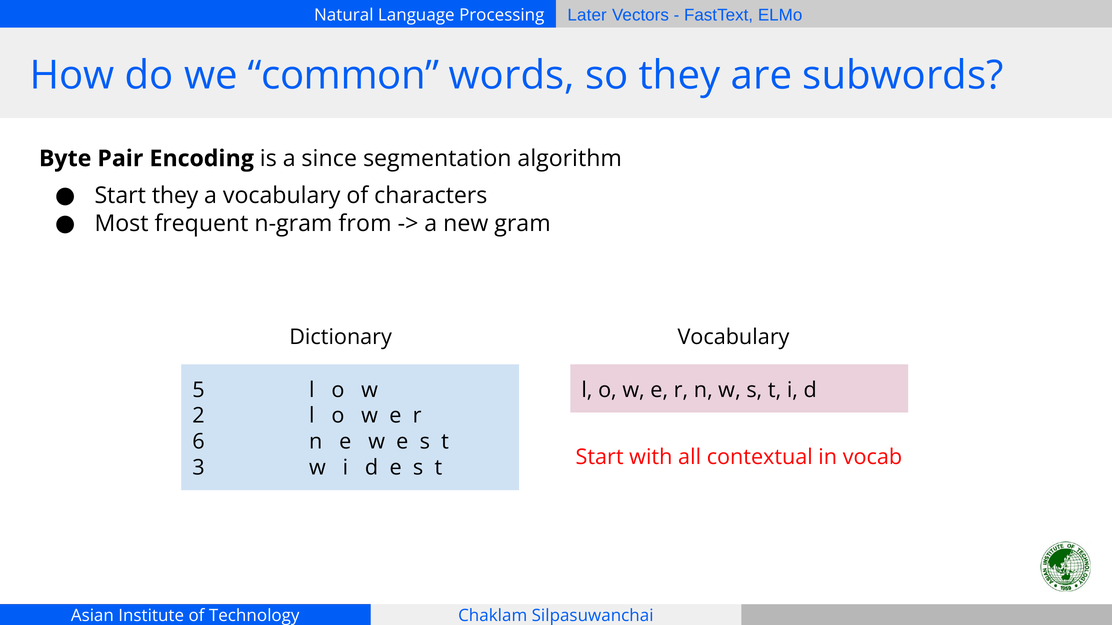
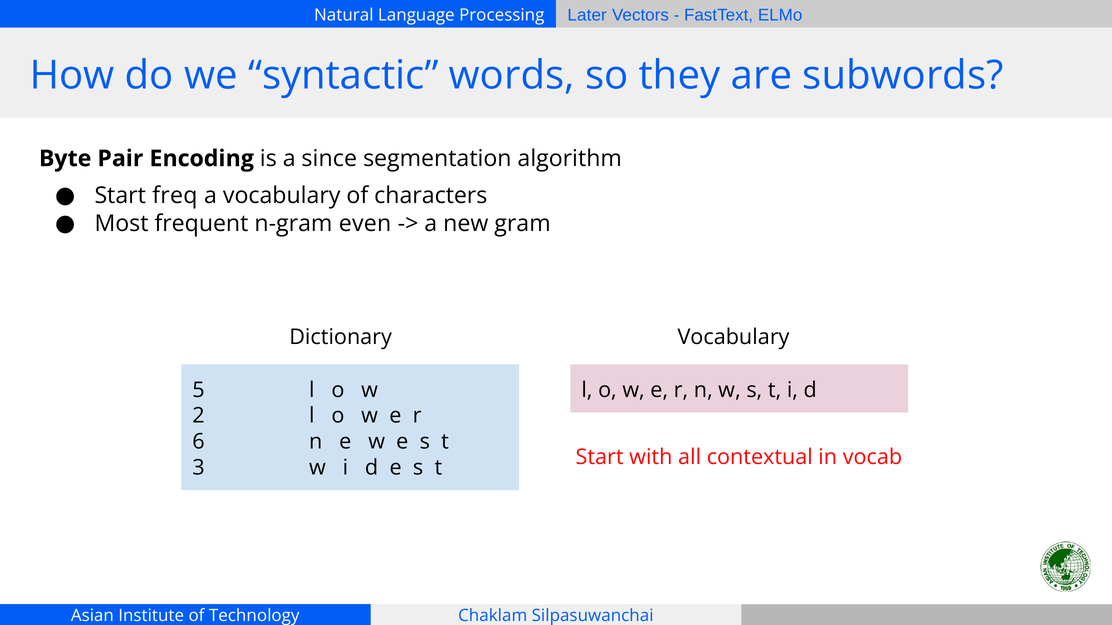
common: common -> syntactic
Start they: they -> freq
from: from -> even
